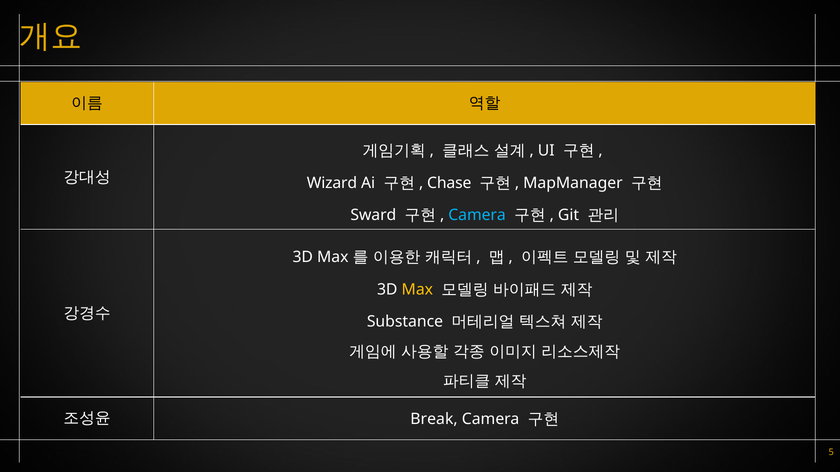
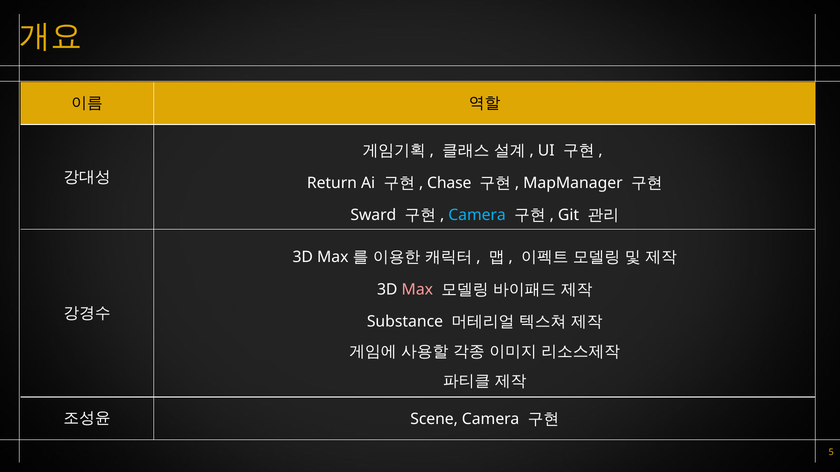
Wizard: Wizard -> Return
Max at (417, 290) colour: yellow -> pink
Break: Break -> Scene
